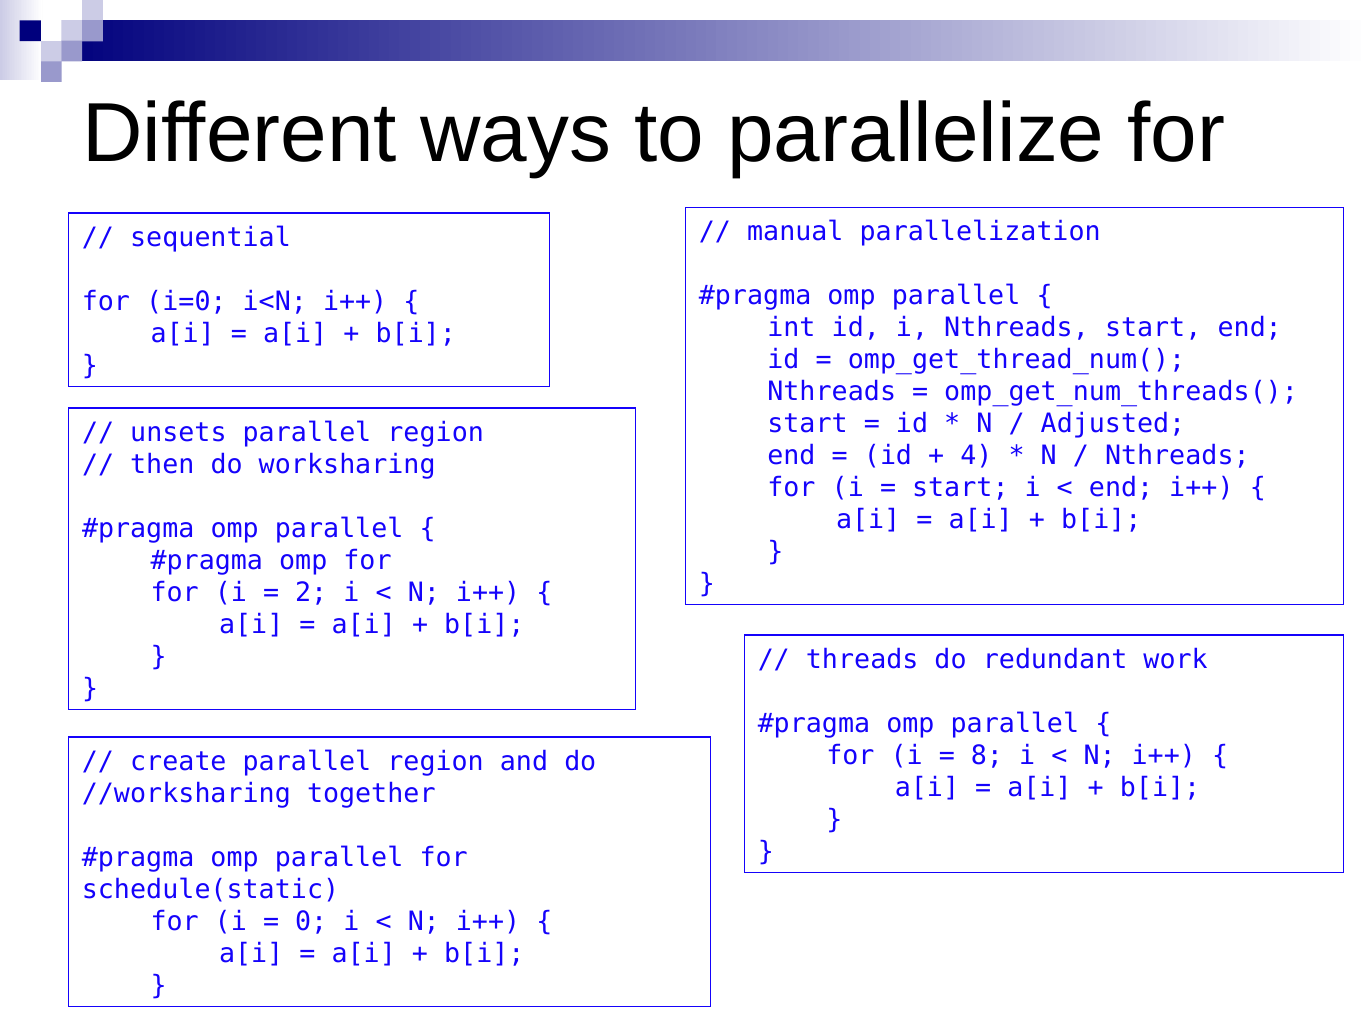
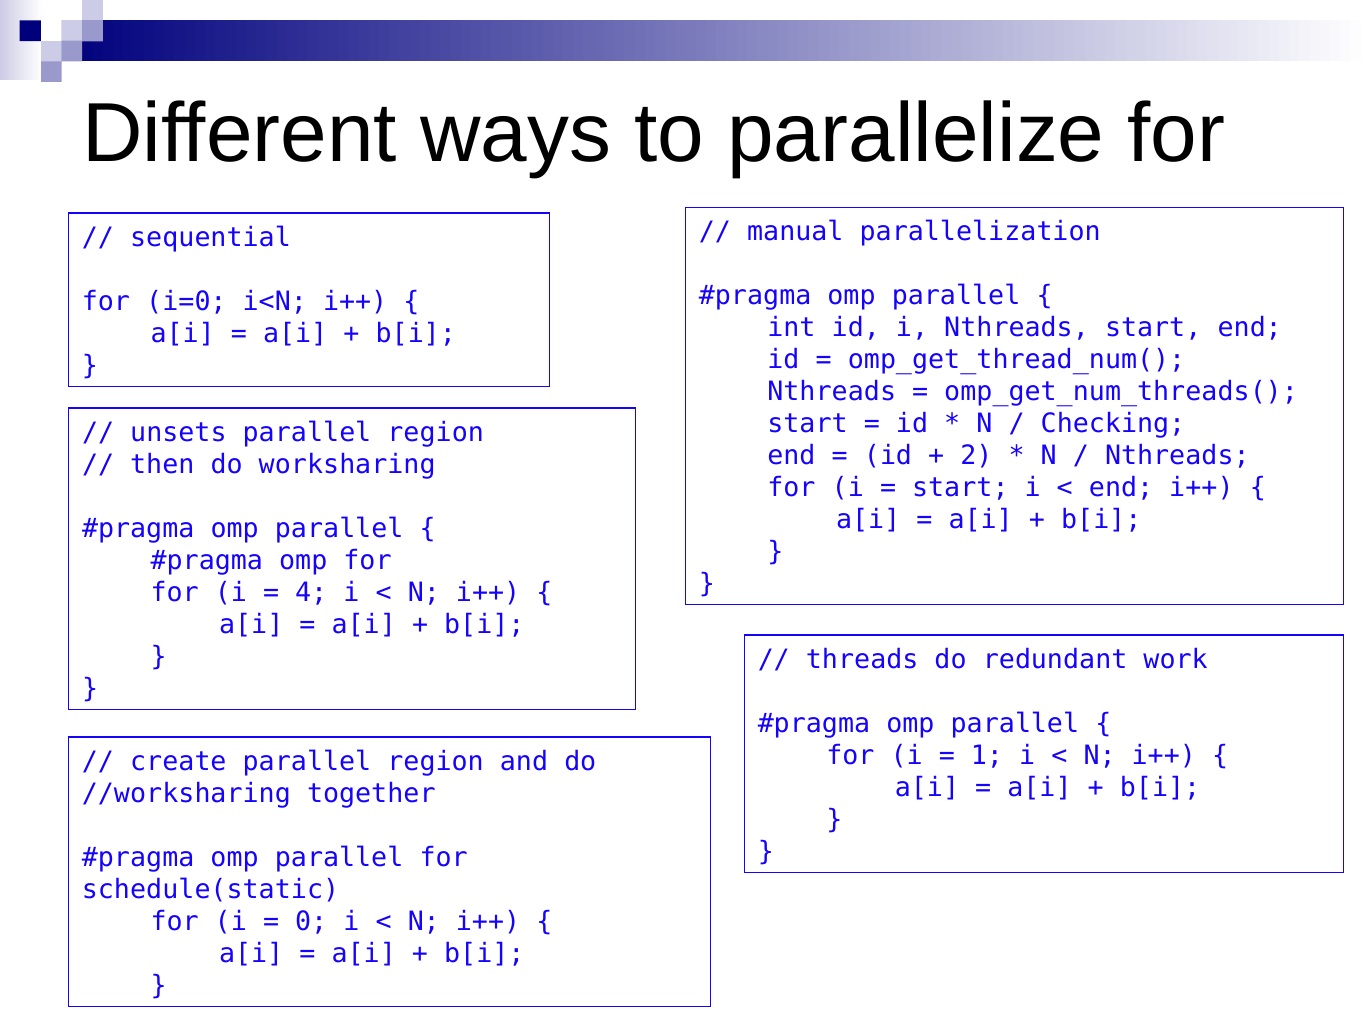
Adjusted: Adjusted -> Checking
4: 4 -> 2
2: 2 -> 4
8: 8 -> 1
